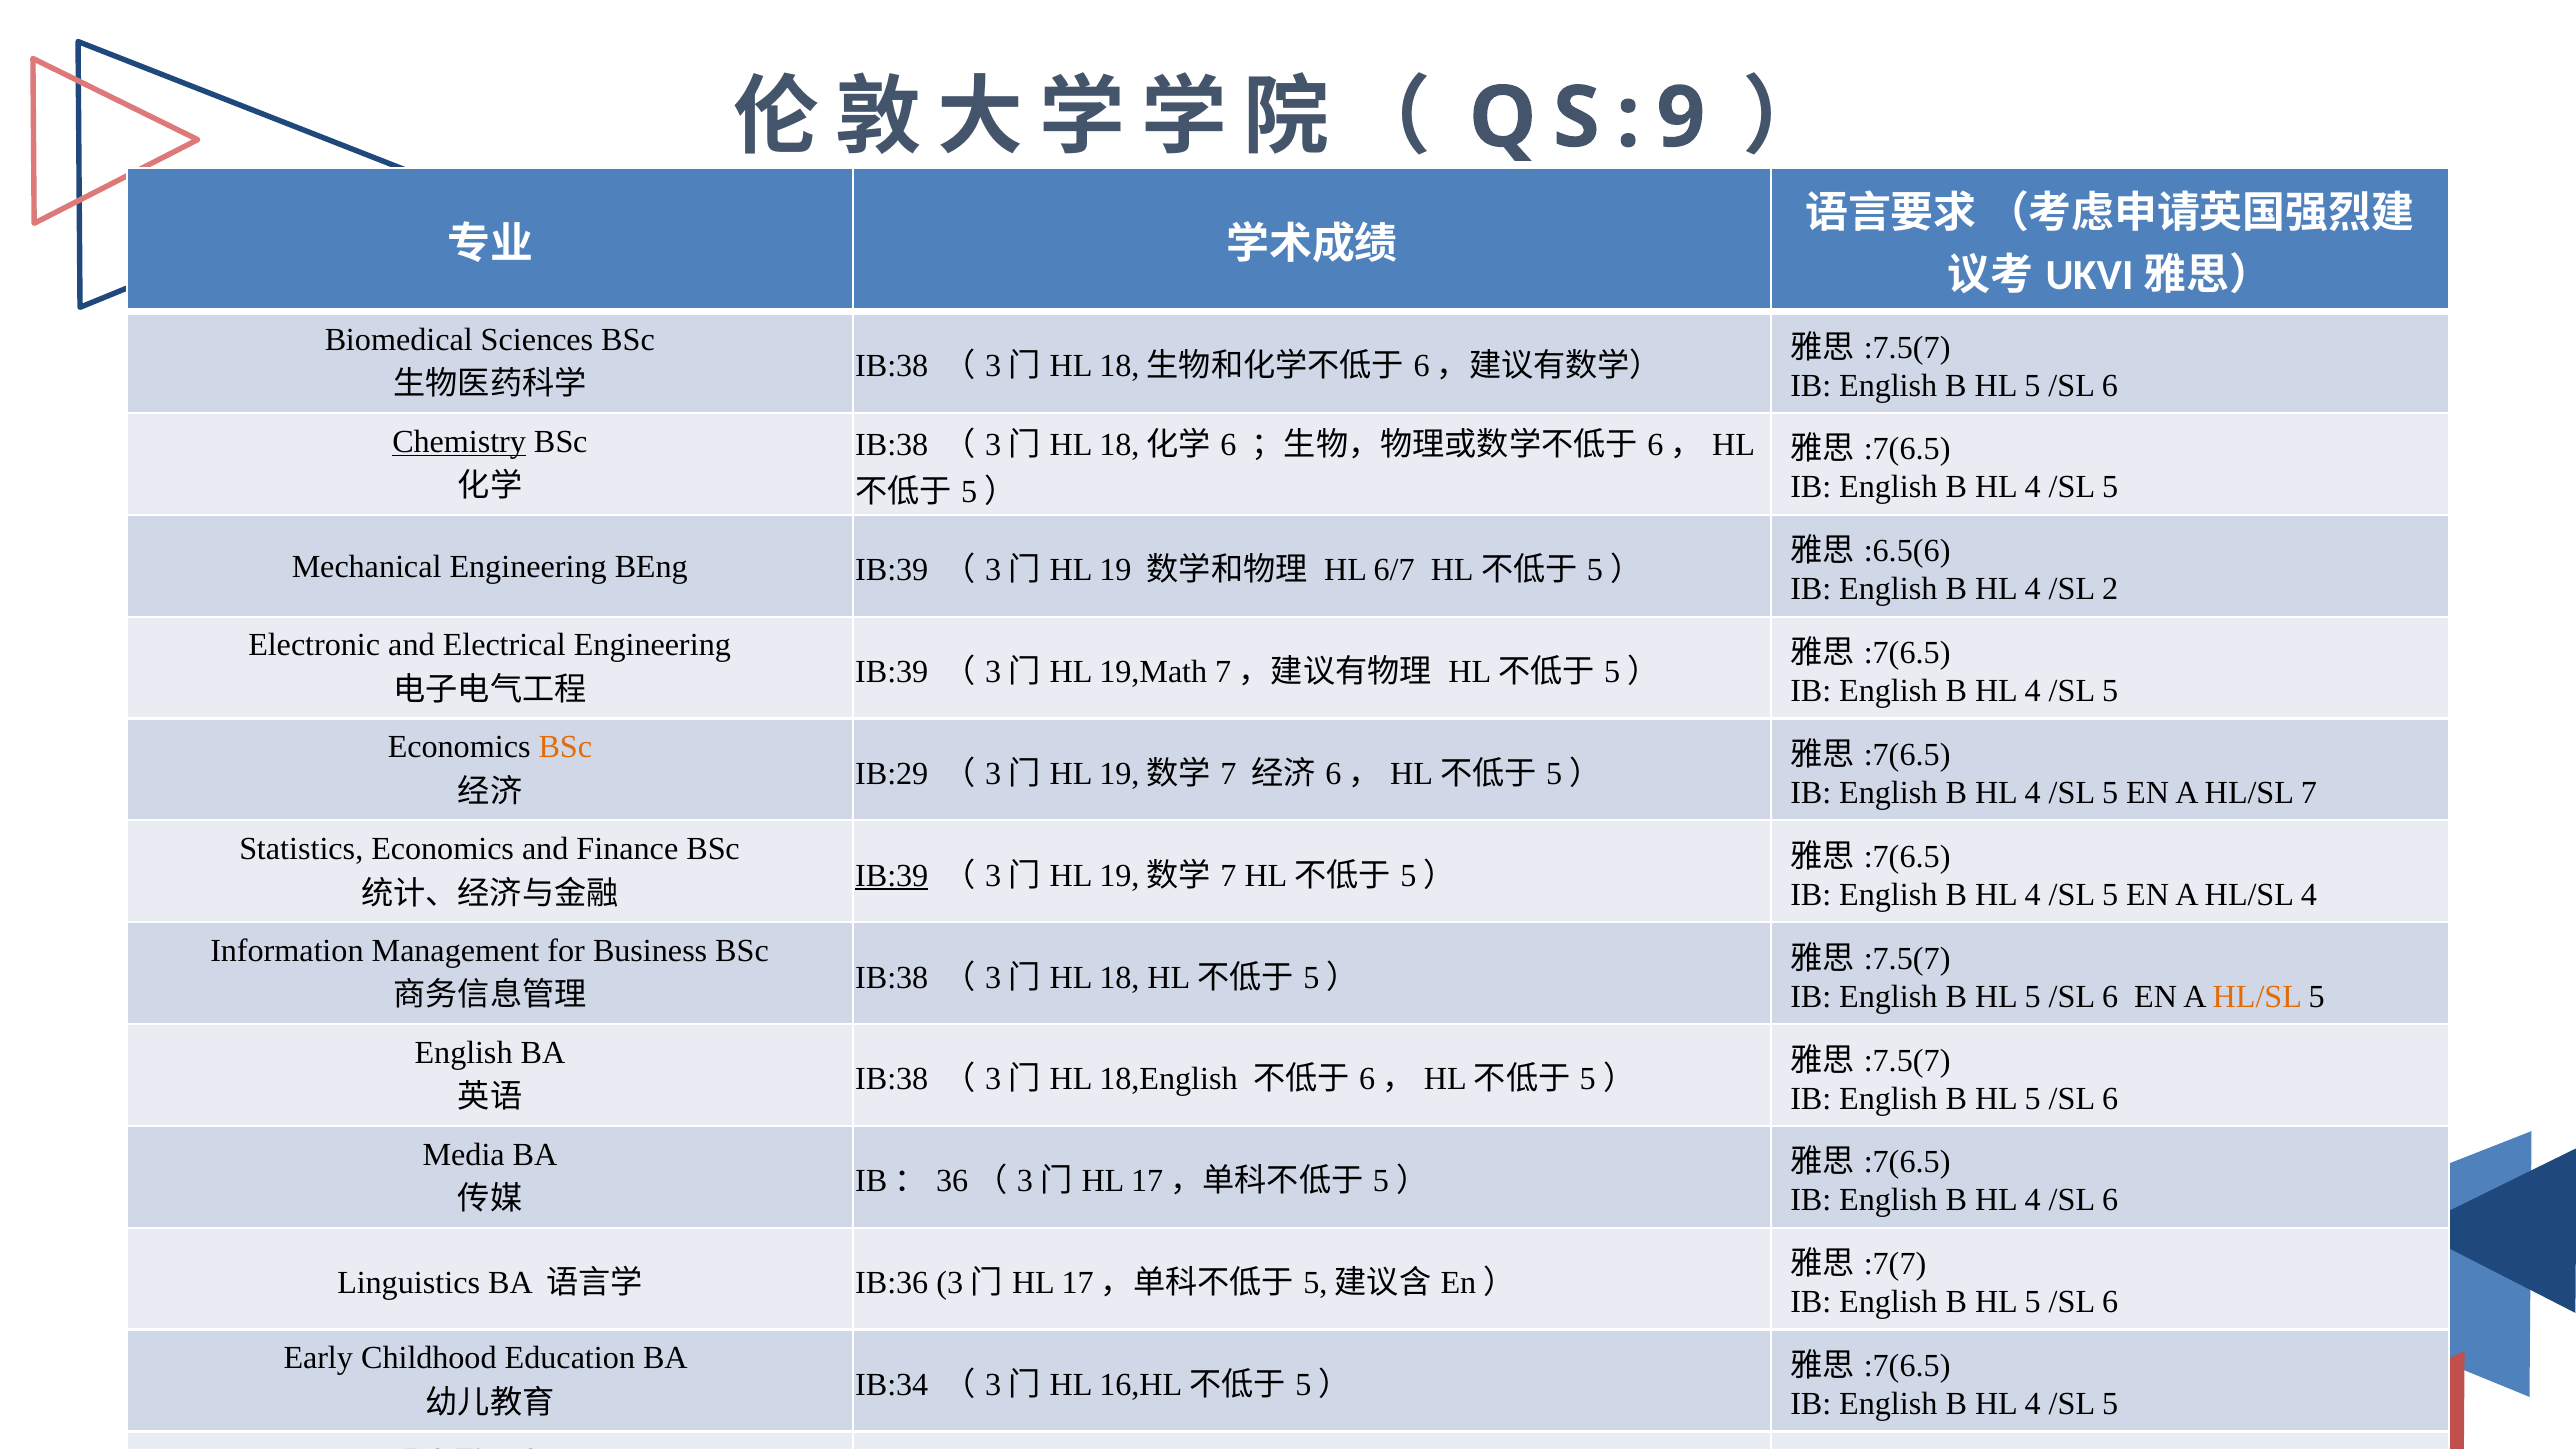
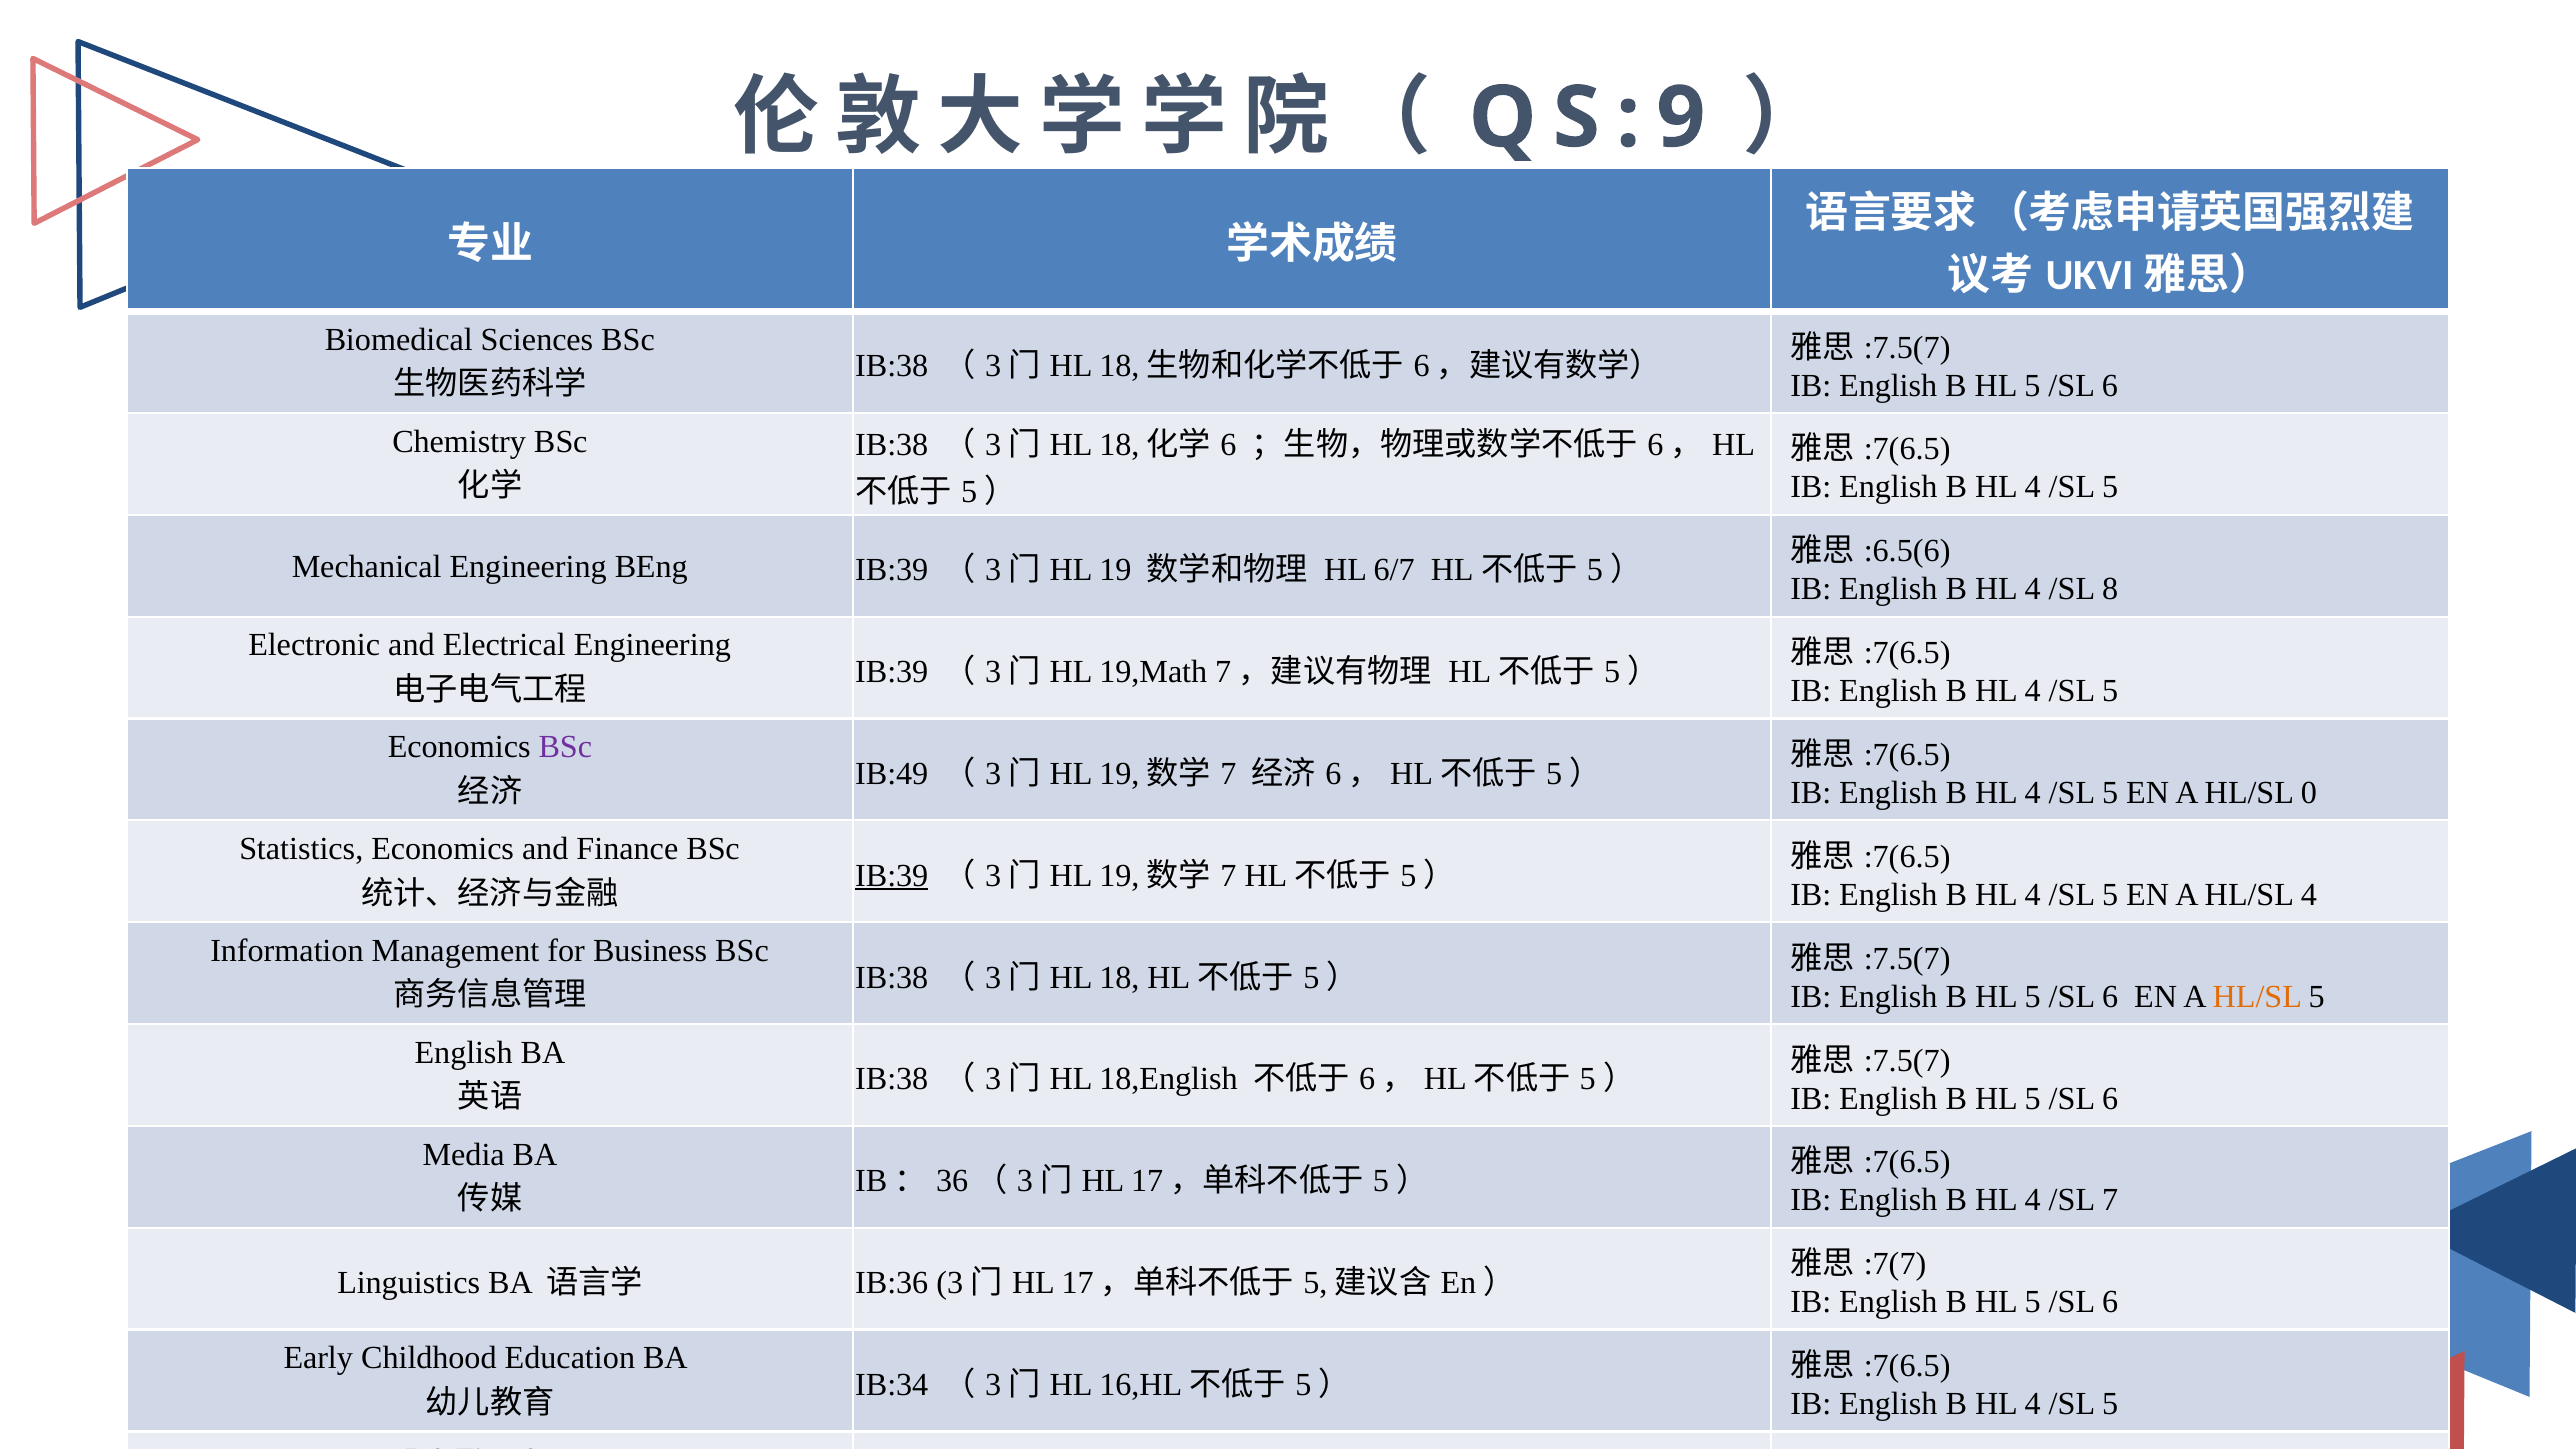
Chemistry underline: present -> none
2: 2 -> 8
BSc at (565, 747) colour: orange -> purple
IB:29: IB:29 -> IB:49
HL/SL 7: 7 -> 0
4 /SL 6: 6 -> 7
